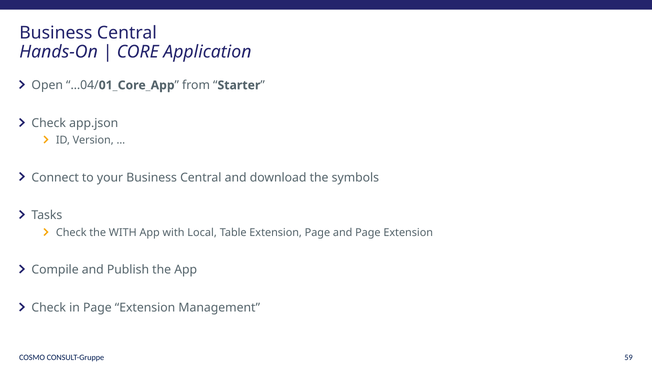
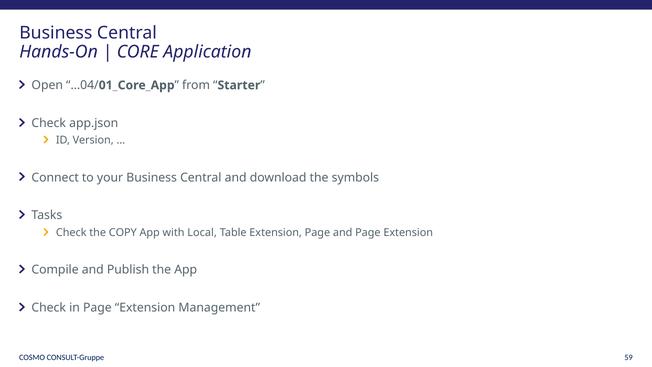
the WITH: WITH -> COPY
